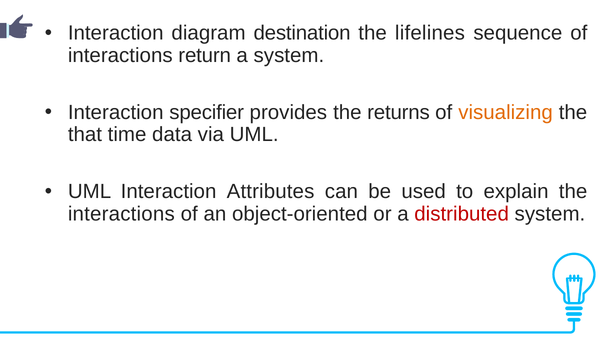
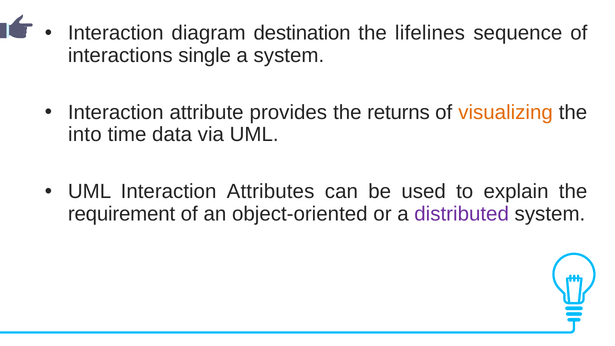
return: return -> single
specifier: specifier -> attribute
that: that -> into
interactions at (121, 214): interactions -> requirement
distributed colour: red -> purple
